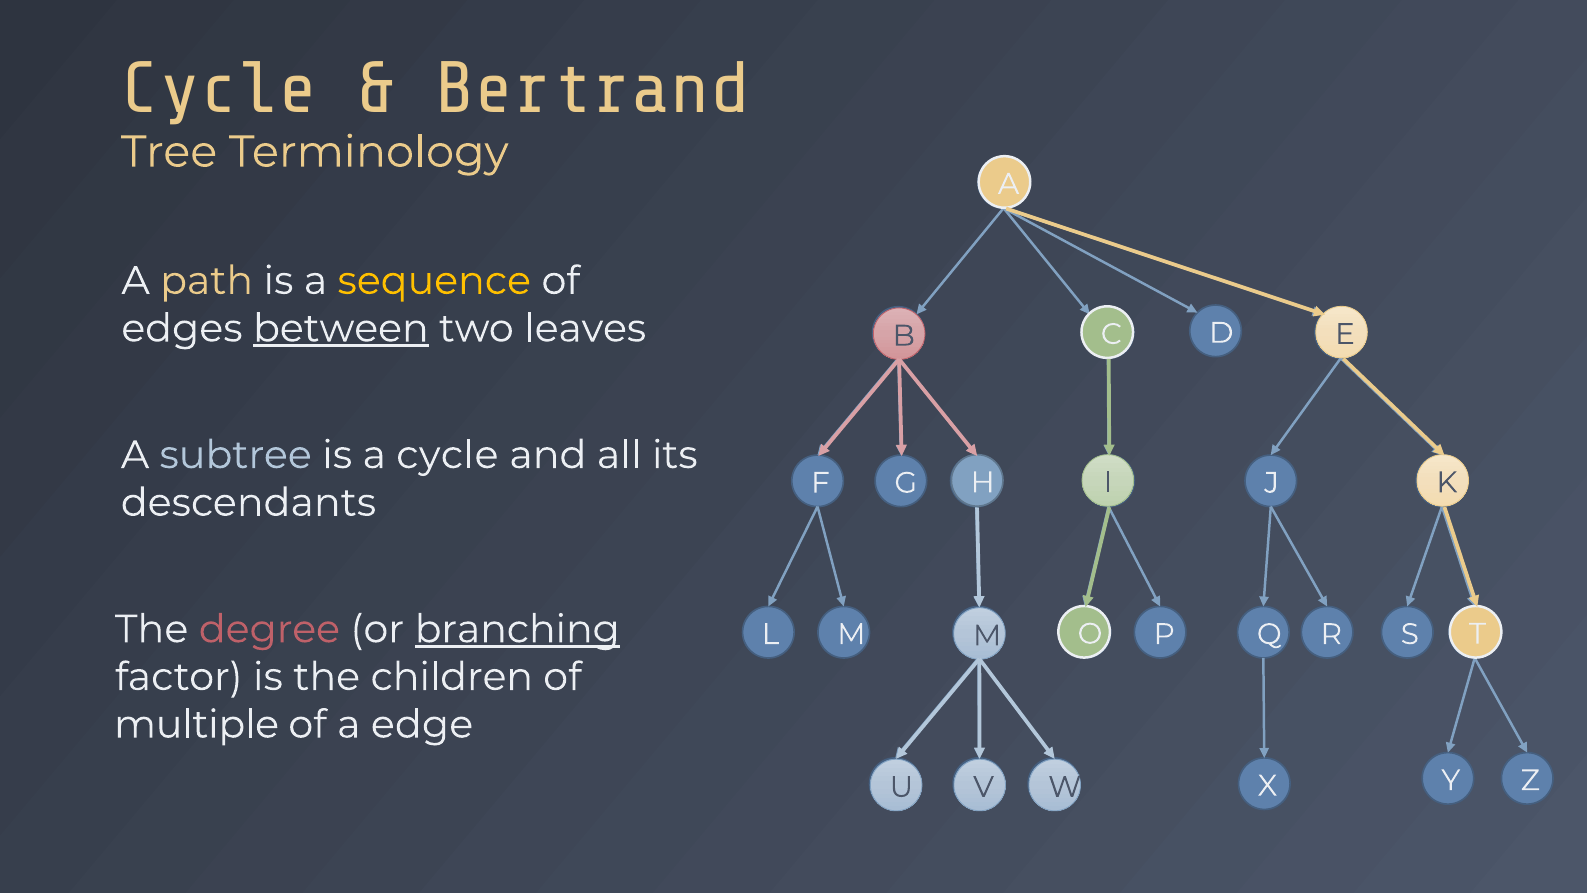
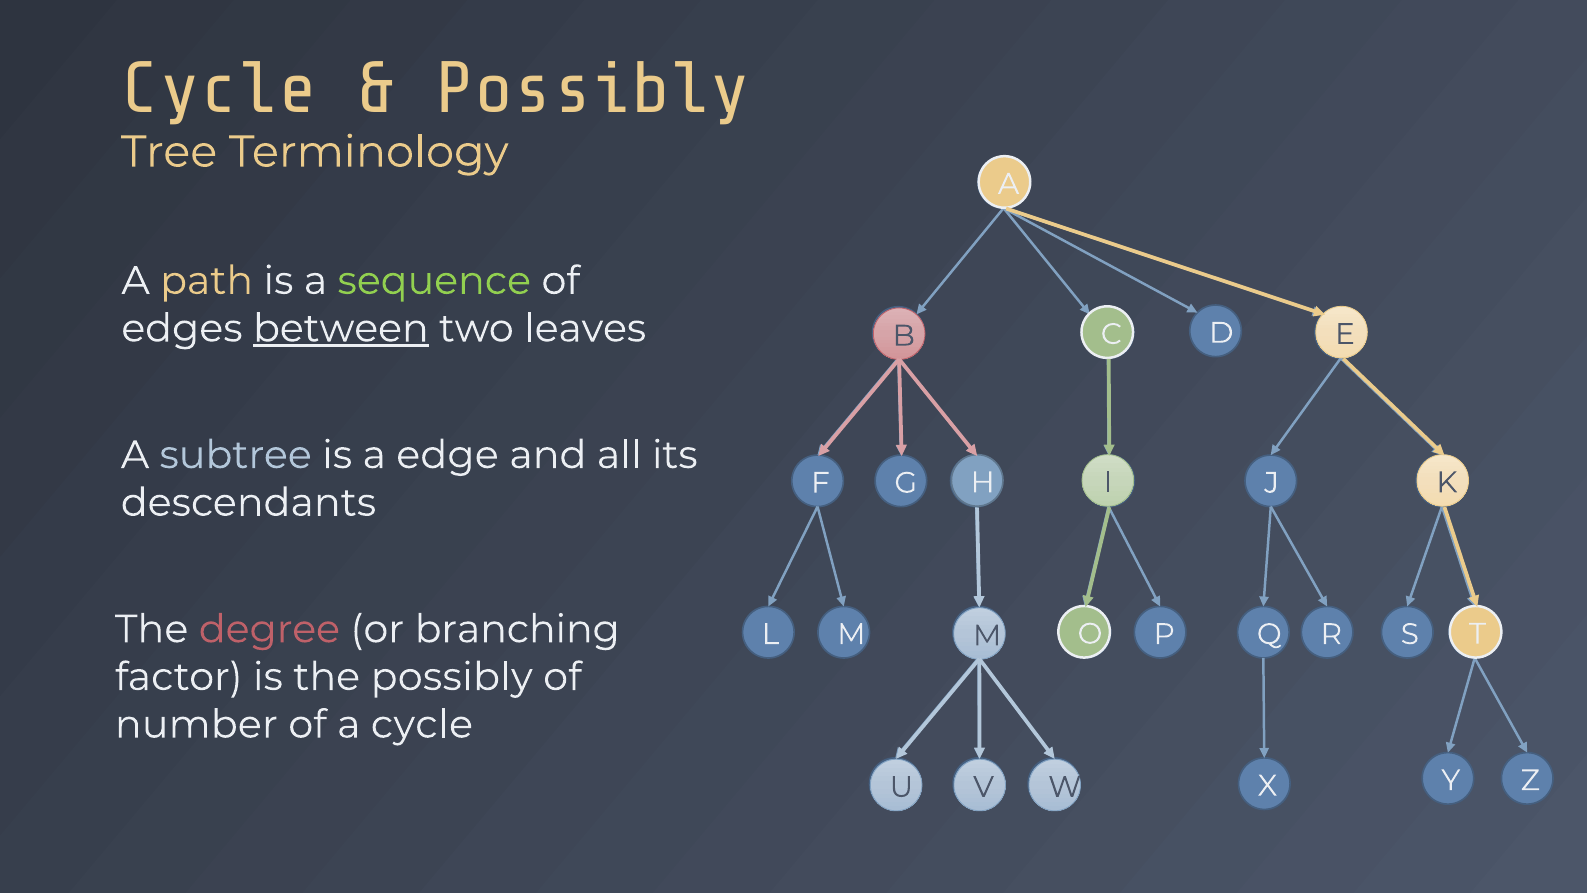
Bertrand at (592, 88): Bertrand -> Possibly
sequence colour: yellow -> light green
a cycle: cycle -> edge
branching underline: present -> none
the children: children -> possibly
multiple: multiple -> number
a edge: edge -> cycle
